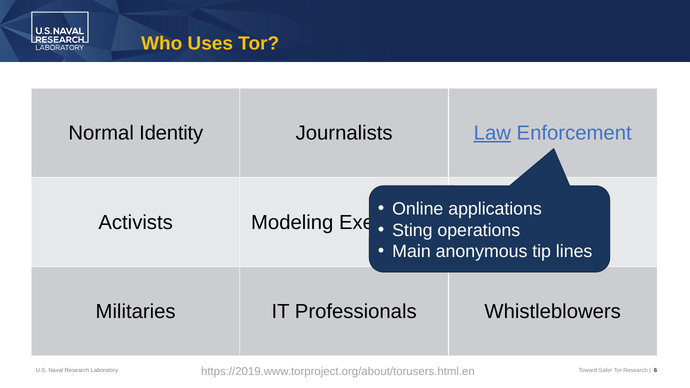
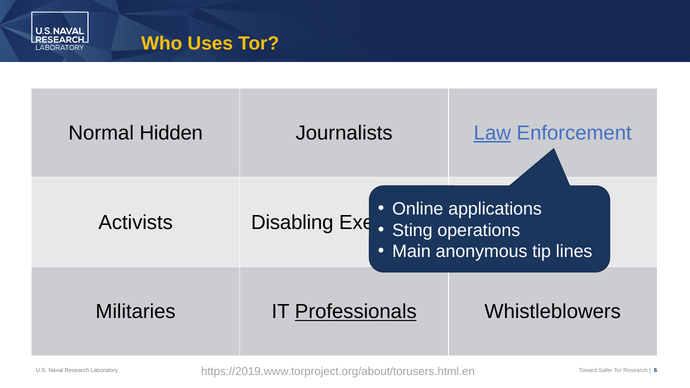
Identity: Identity -> Hidden
Modeling: Modeling -> Disabling
Professionals underline: none -> present
